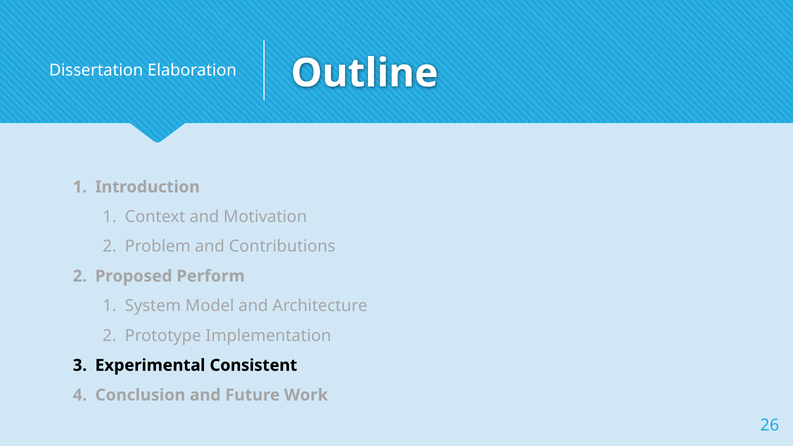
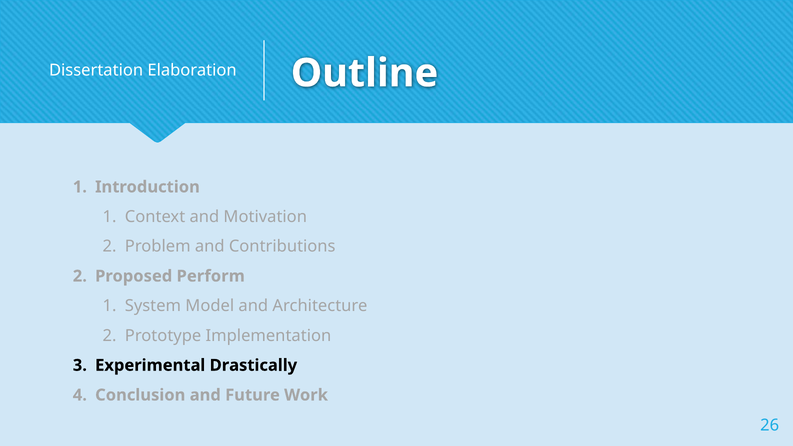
Consistent: Consistent -> Drastically
